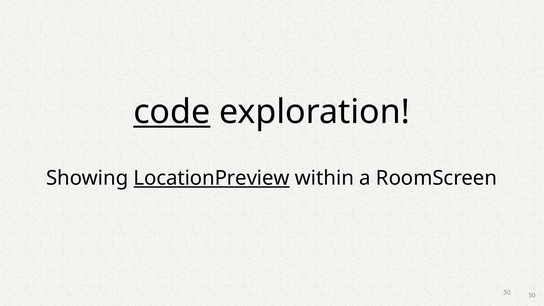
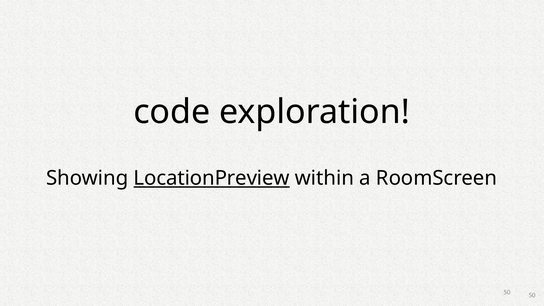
code underline: present -> none
